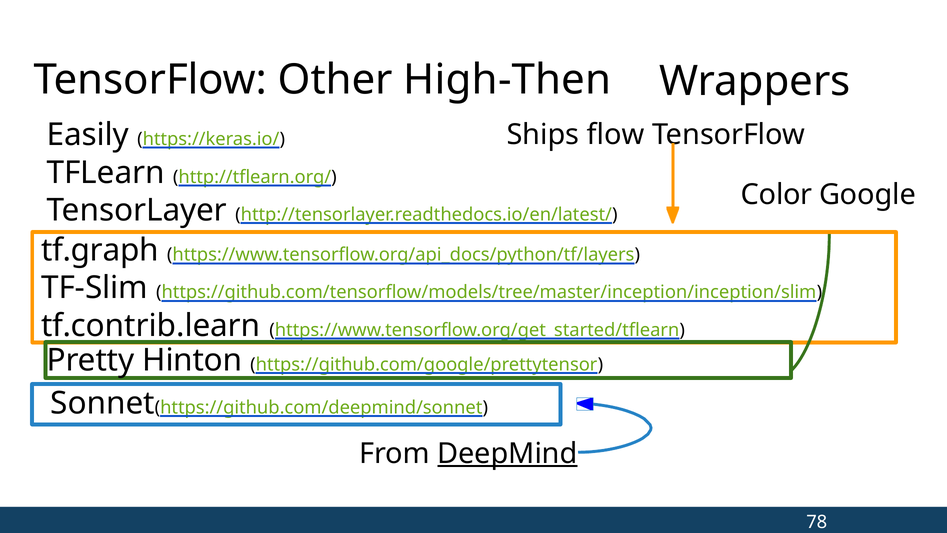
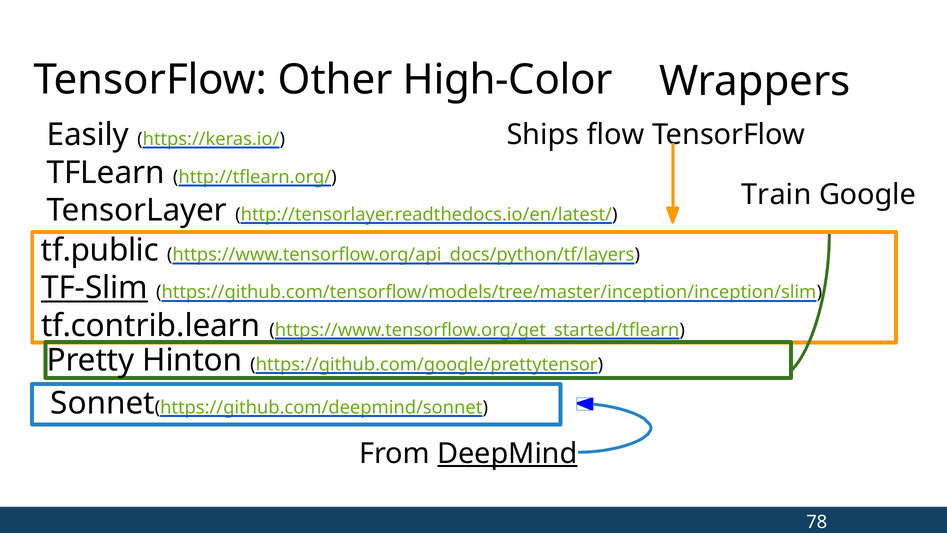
High-Then: High-Then -> High-Color
Color: Color -> Train
tf.graph: tf.graph -> tf.public
TF-Slim underline: none -> present
